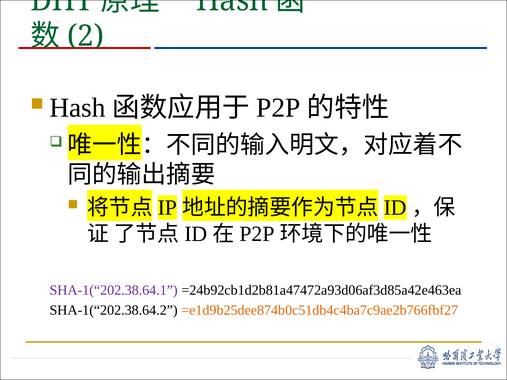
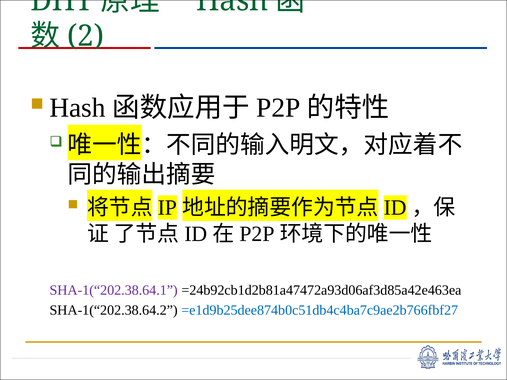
=e1d9b25dee874b0c51db4c4ba7c9ae2b766fbf27 colour: orange -> blue
